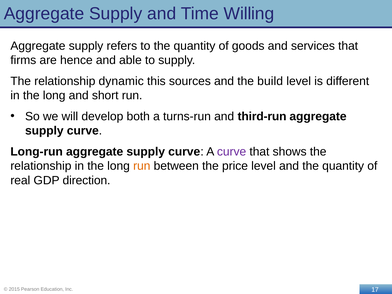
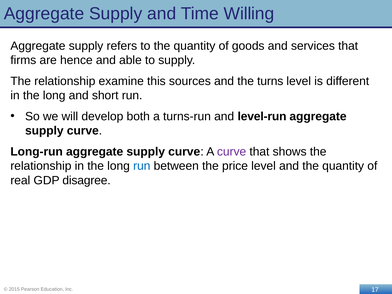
dynamic: dynamic -> examine
build: build -> turns
third-run: third-run -> level-run
run at (142, 166) colour: orange -> blue
direction: direction -> disagree
